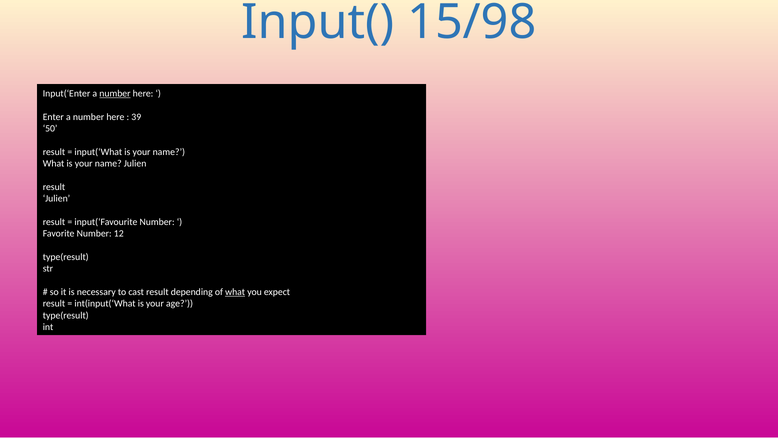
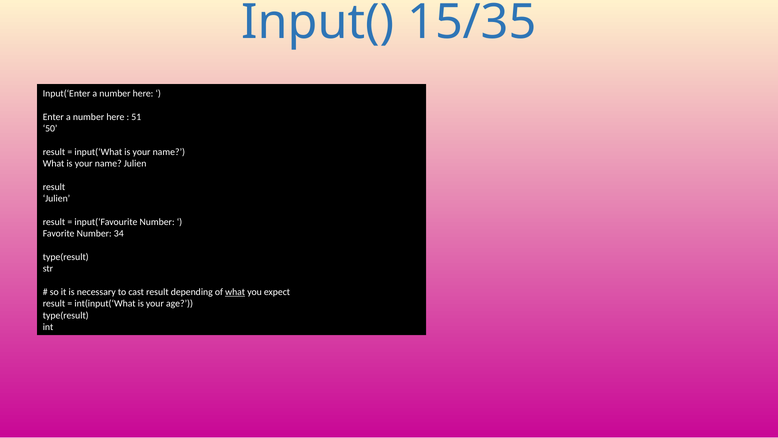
15/98: 15/98 -> 15/35
number at (115, 93) underline: present -> none
39: 39 -> 51
12: 12 -> 34
